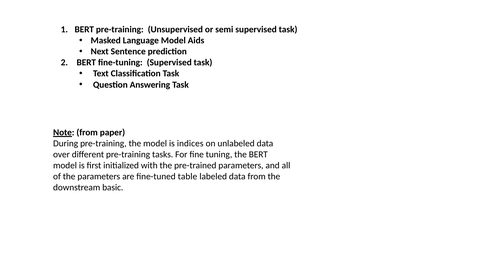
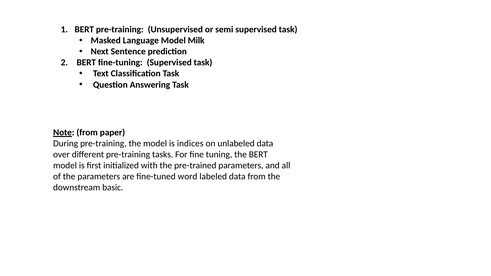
Aids: Aids -> Milk
table: table -> word
